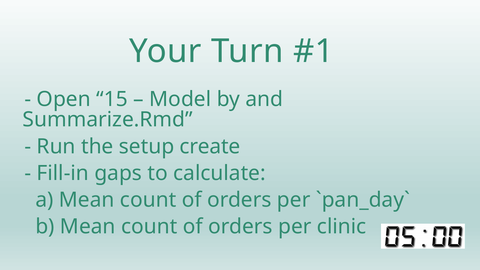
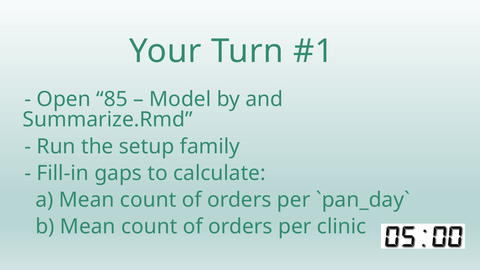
15: 15 -> 85
create: create -> family
